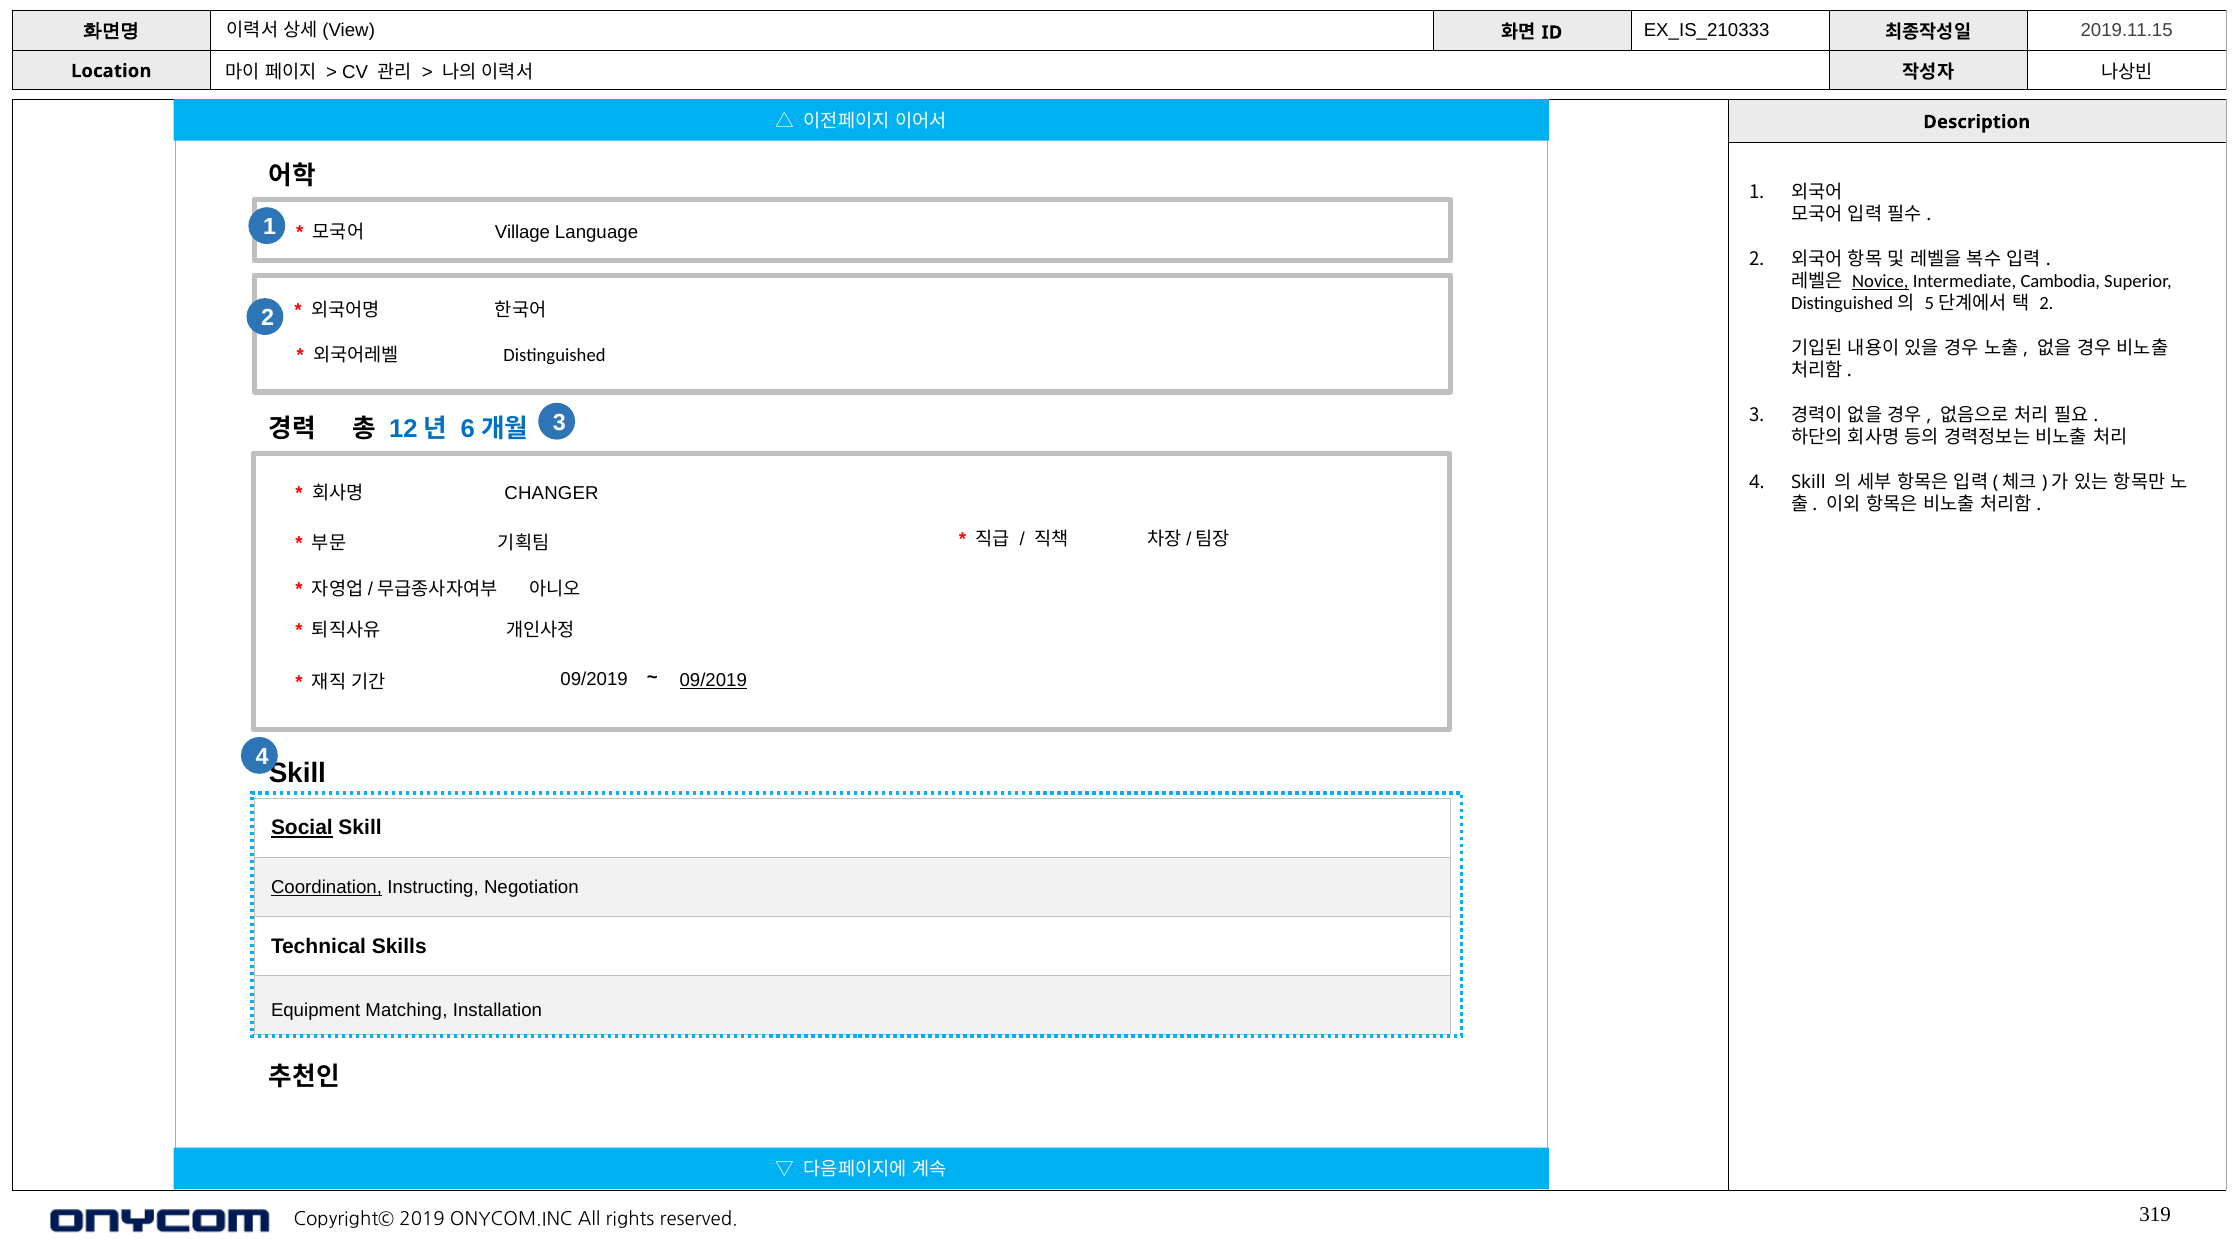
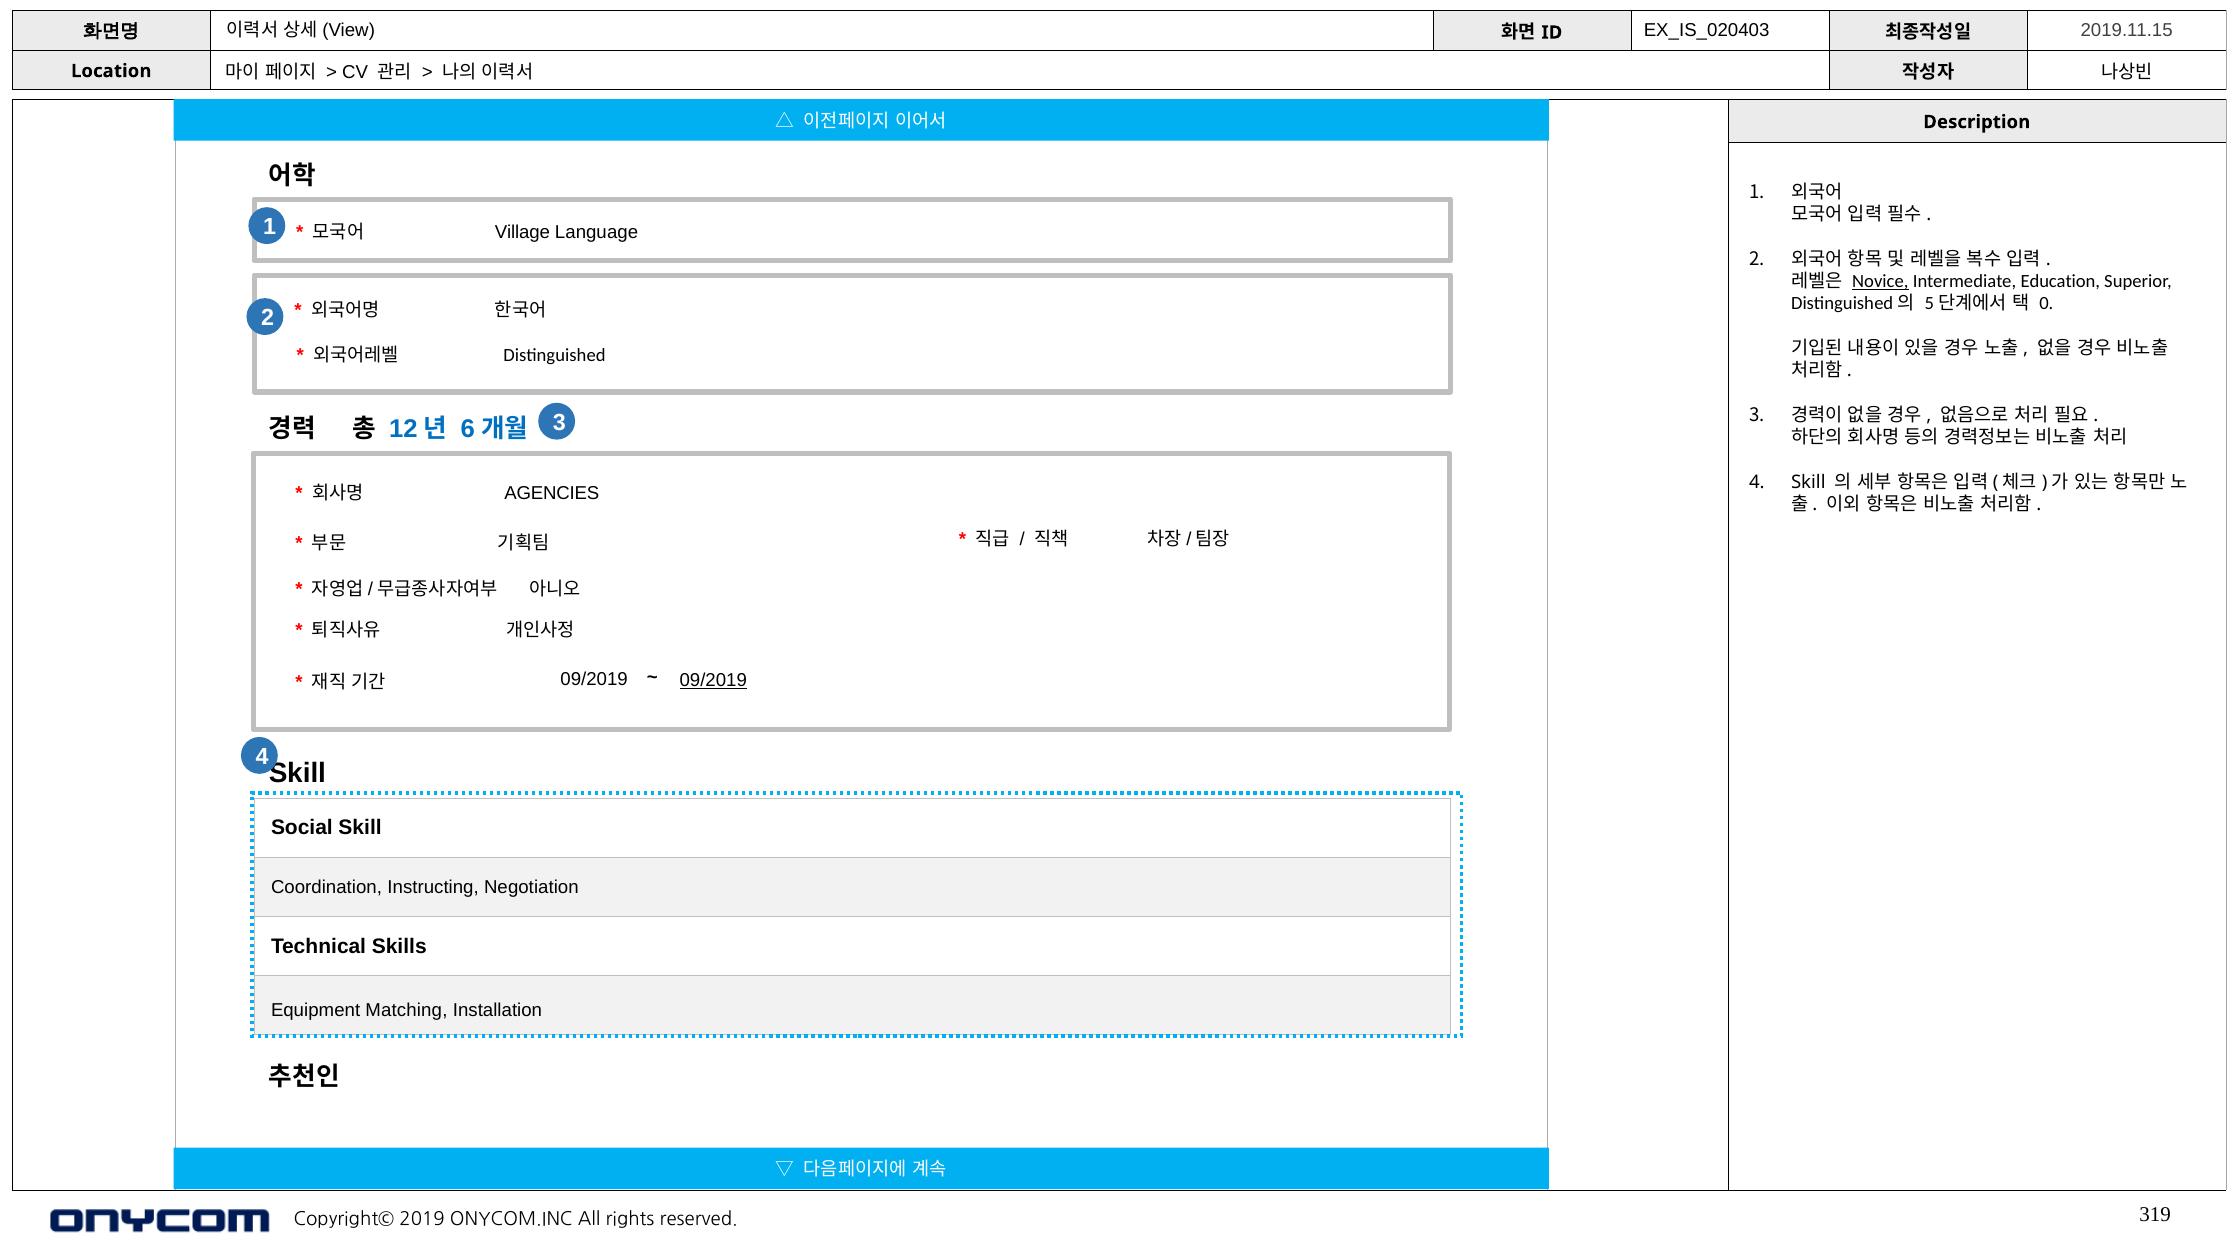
EX_IS_210333: EX_IS_210333 -> EX_IS_020403
Cambodia: Cambodia -> Education
2 at (2046, 304): 2 -> 0
CHANGER: CHANGER -> AGENCIES
Social underline: present -> none
Coordination underline: present -> none
